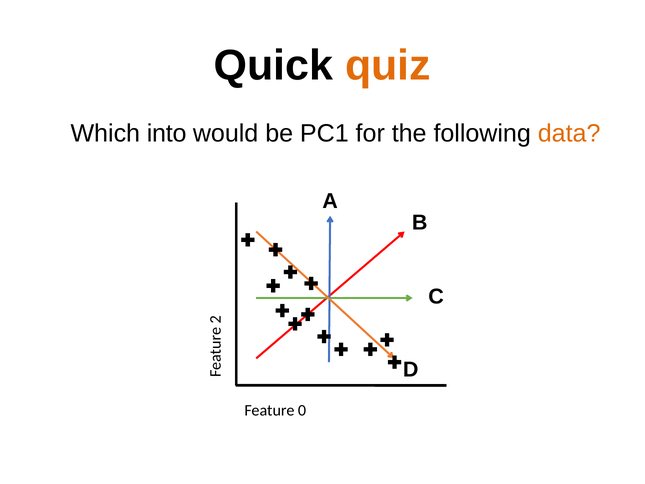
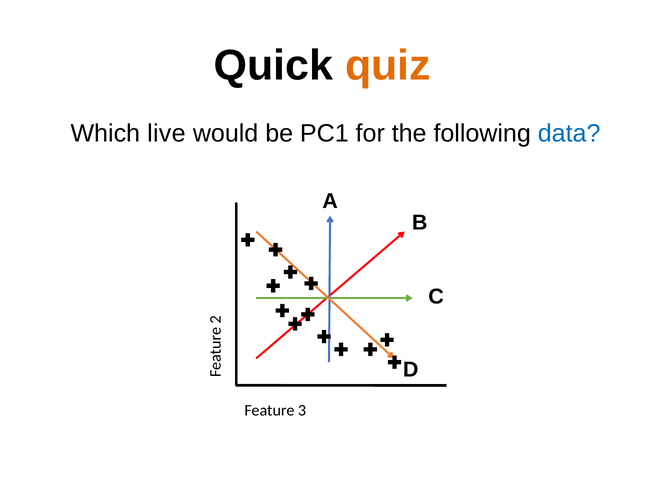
into: into -> live
data colour: orange -> blue
0: 0 -> 3
